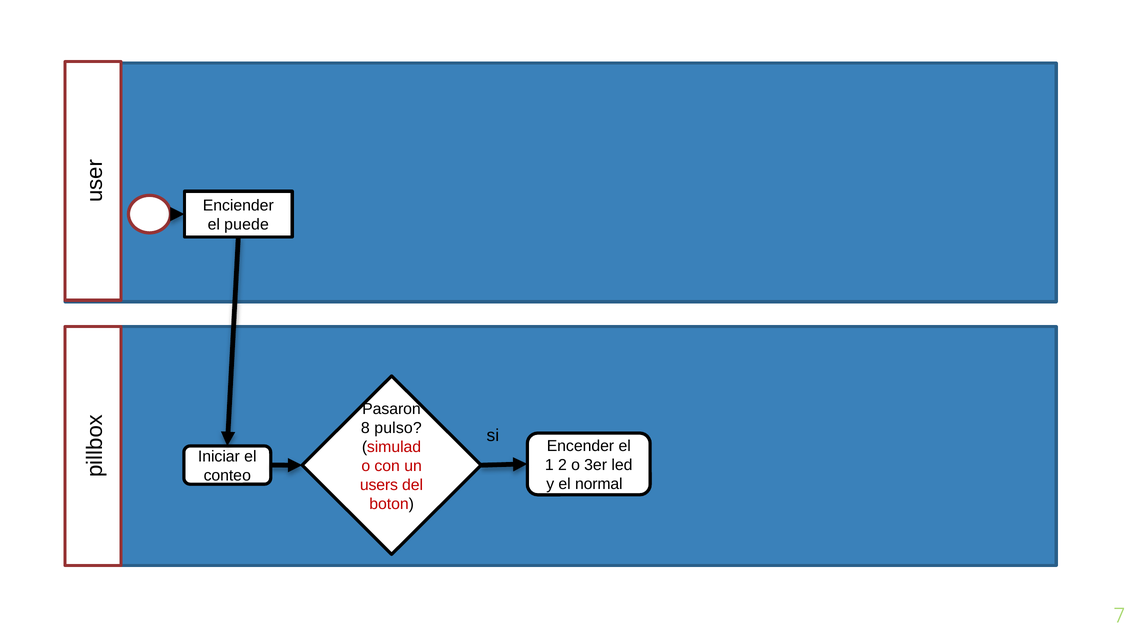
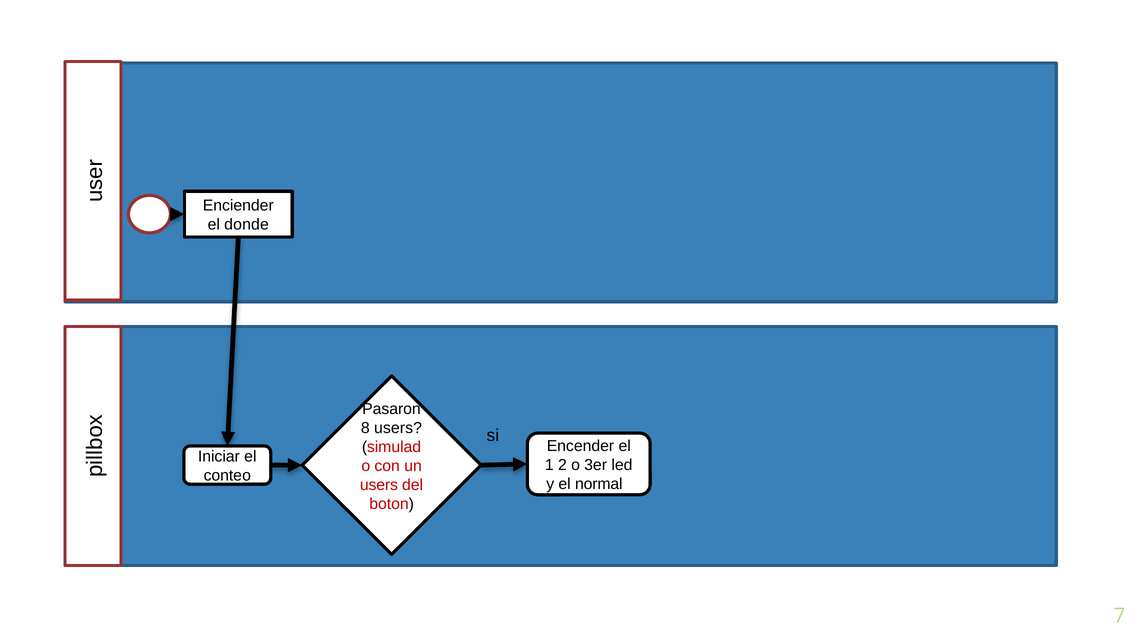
puede: puede -> donde
8 pulso: pulso -> users
